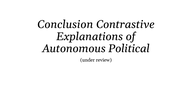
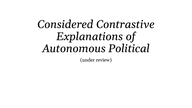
Conclusion: Conclusion -> Considered
